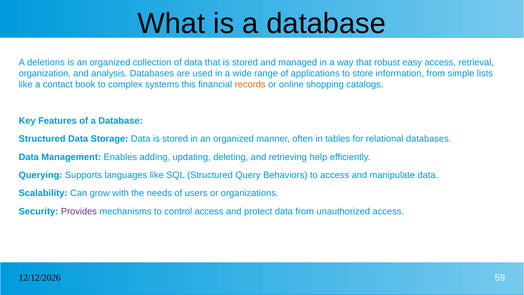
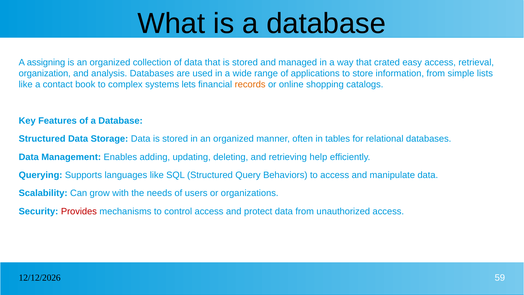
deletions: deletions -> assigning
robust: robust -> crated
this: this -> lets
Provides colour: purple -> red
